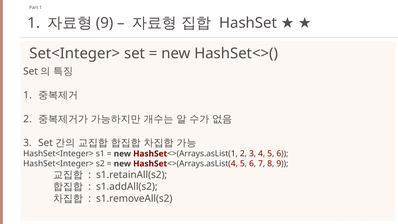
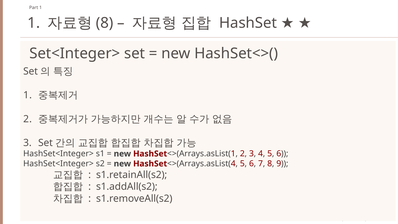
9 at (105, 23): 9 -> 8
